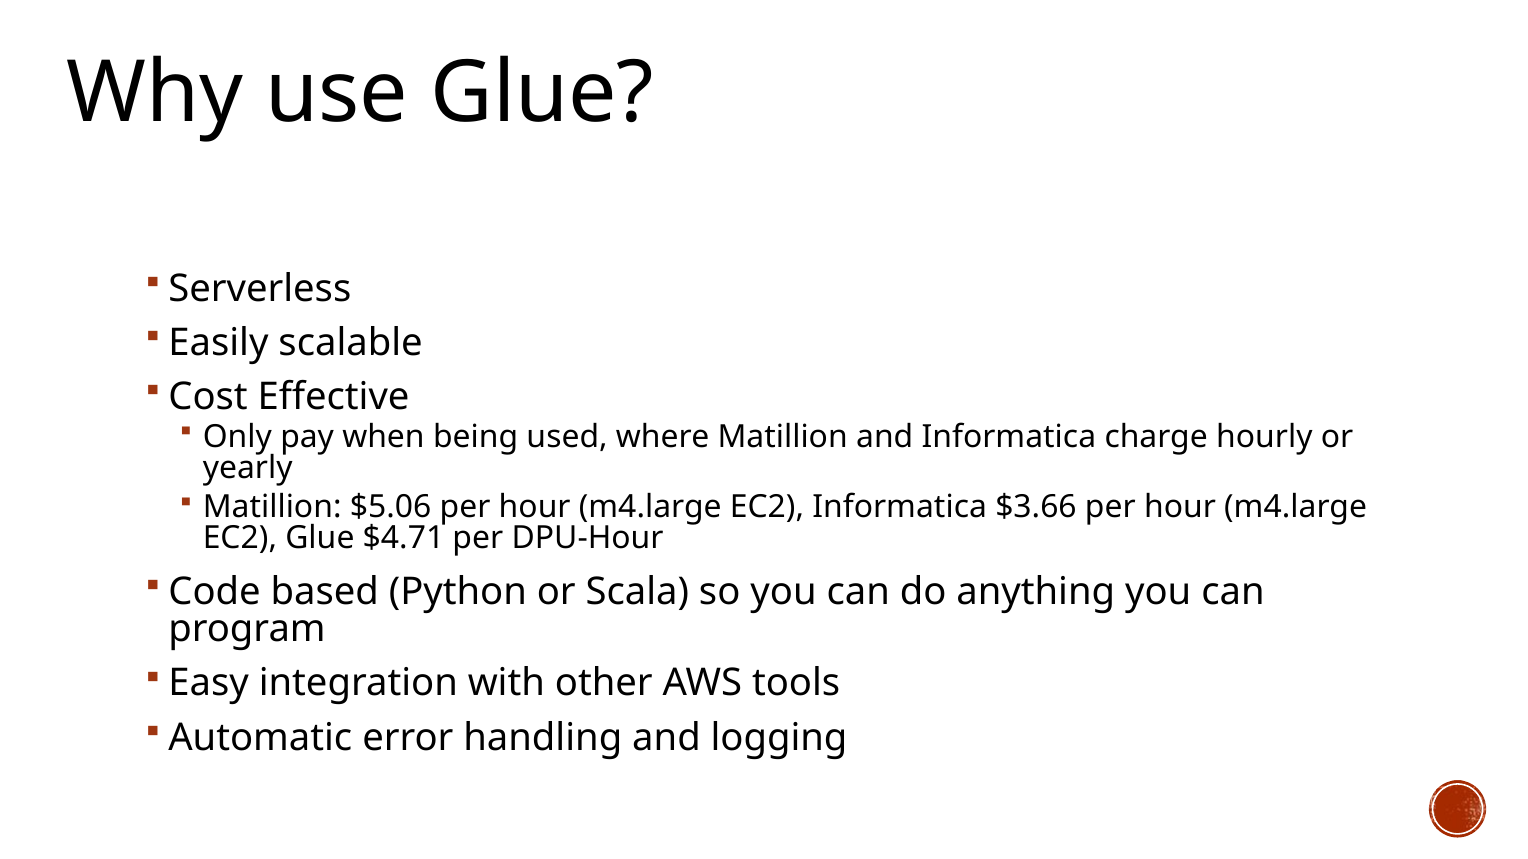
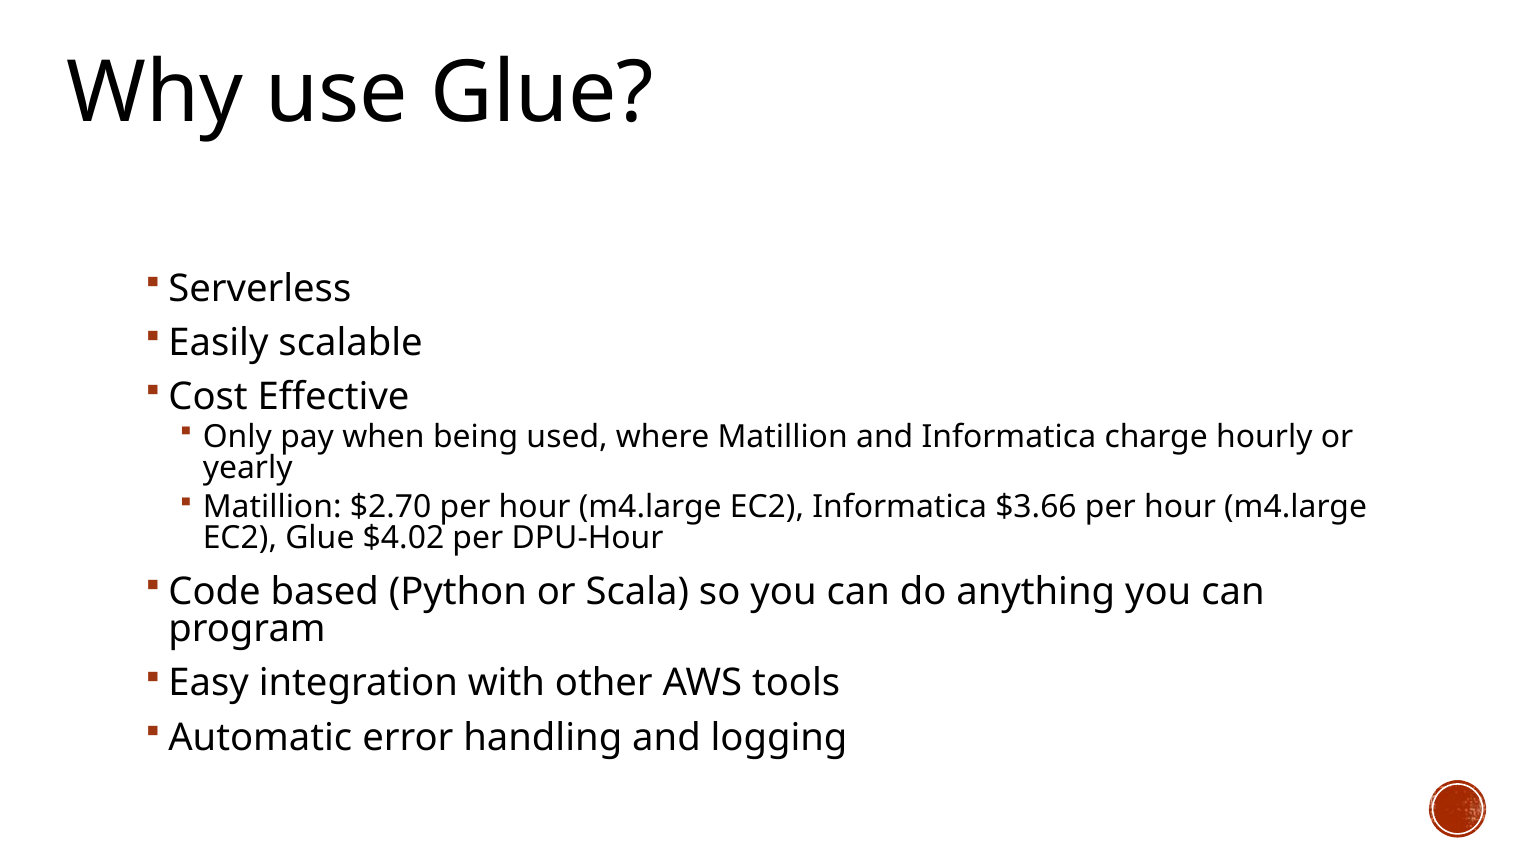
$5.06: $5.06 -> $2.70
$4.71: $4.71 -> $4.02
